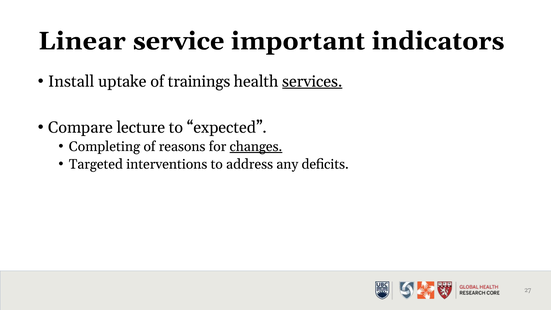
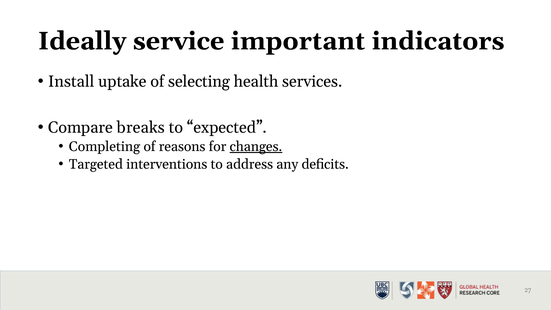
Linear: Linear -> Ideally
trainings: trainings -> selecting
services underline: present -> none
lecture: lecture -> breaks
